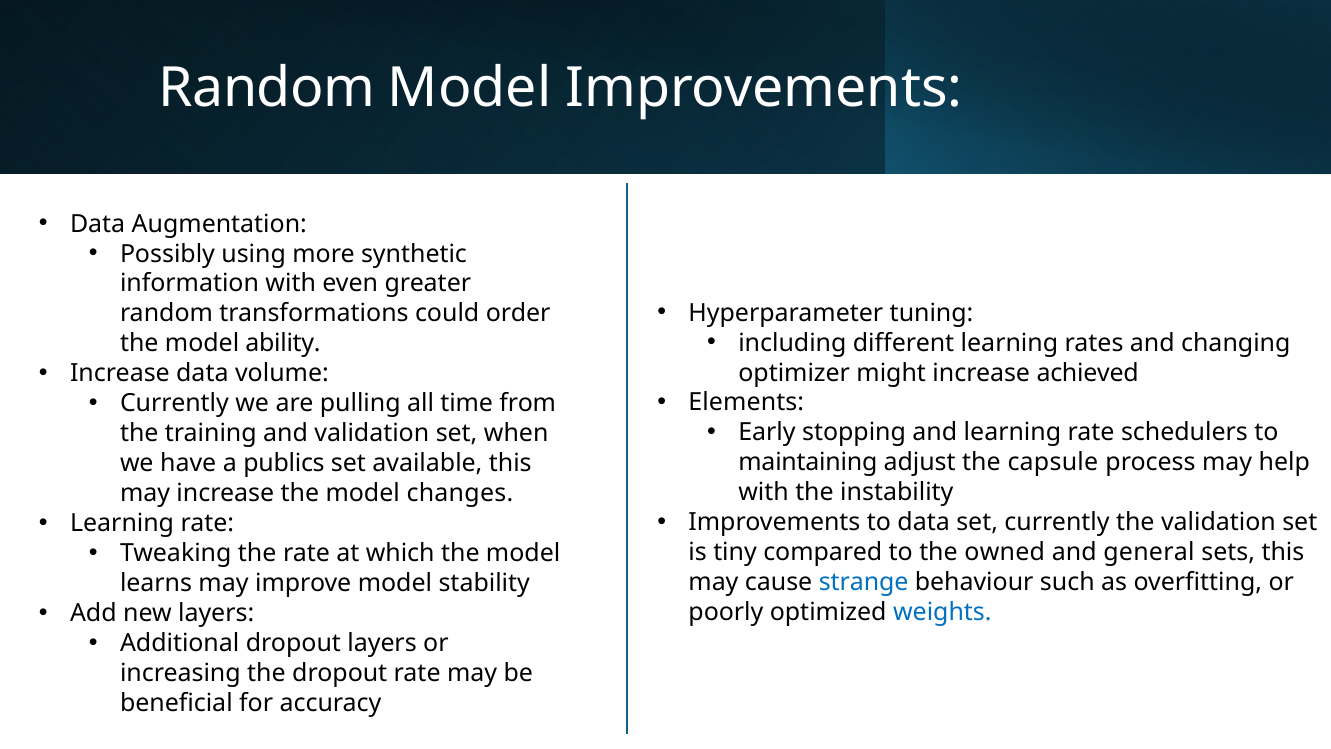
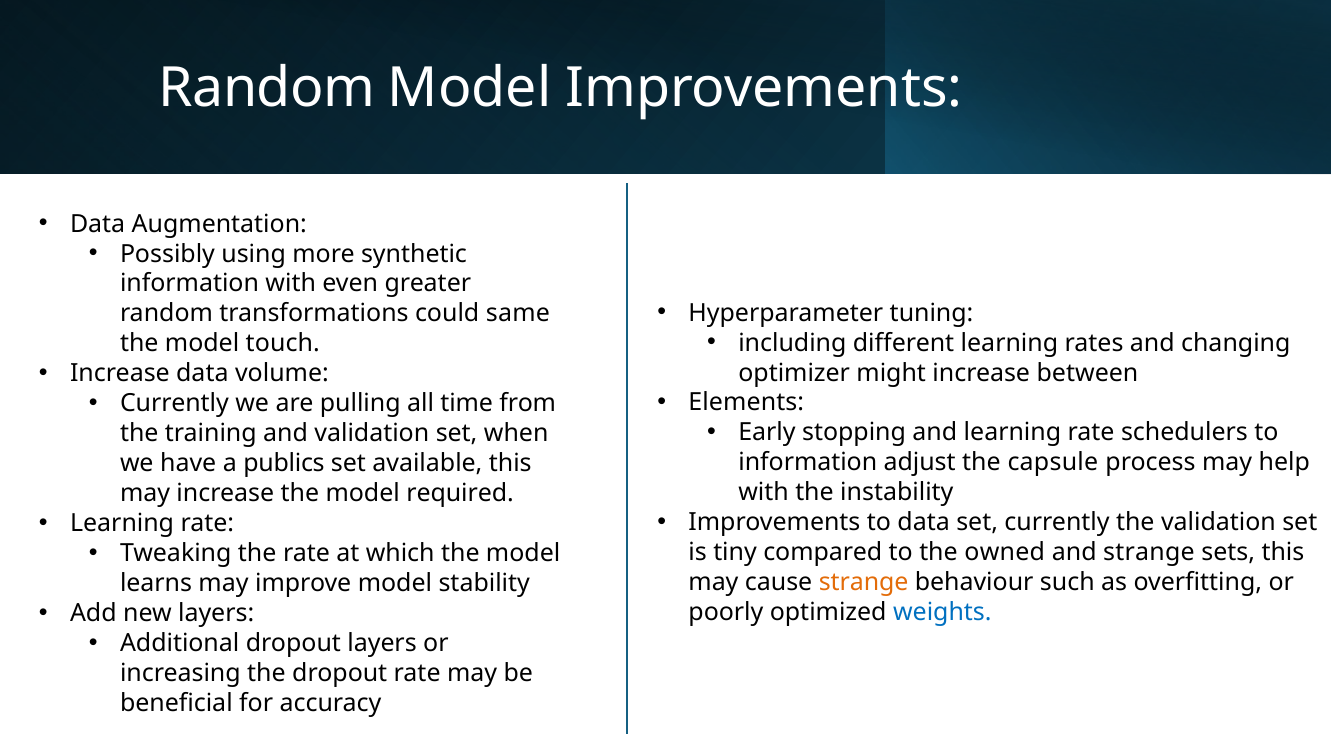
order: order -> same
ability: ability -> touch
achieved: achieved -> between
maintaining at (808, 462): maintaining -> information
changes: changes -> required
and general: general -> strange
strange at (864, 582) colour: blue -> orange
